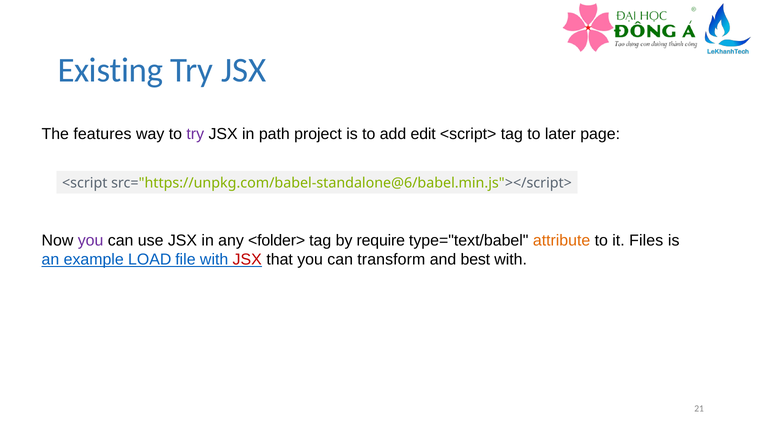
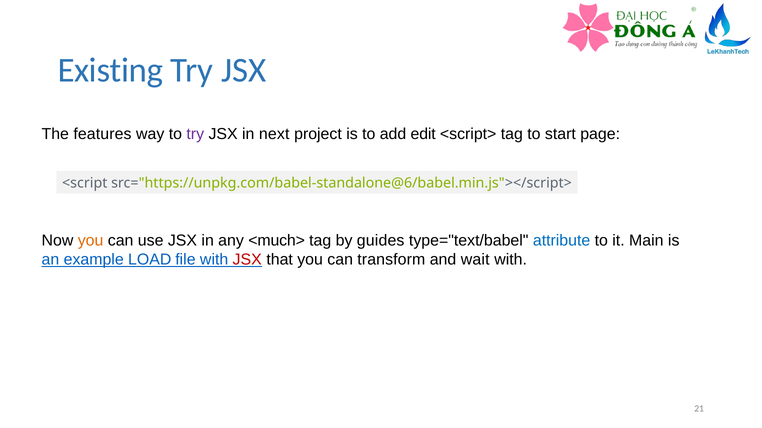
path: path -> next
later: later -> start
you at (91, 241) colour: purple -> orange
<folder>: <folder> -> <much>
require: require -> guides
attribute colour: orange -> blue
Files: Files -> Main
best: best -> wait
